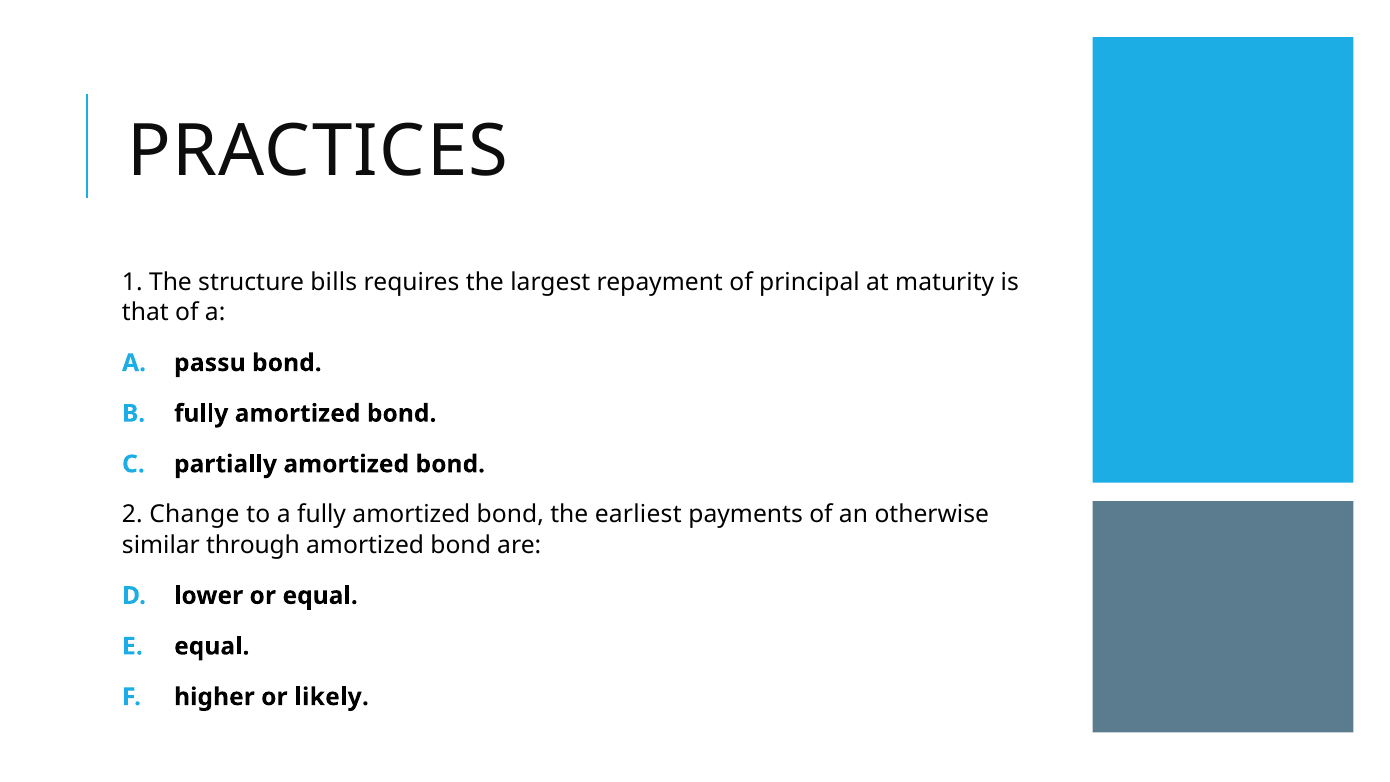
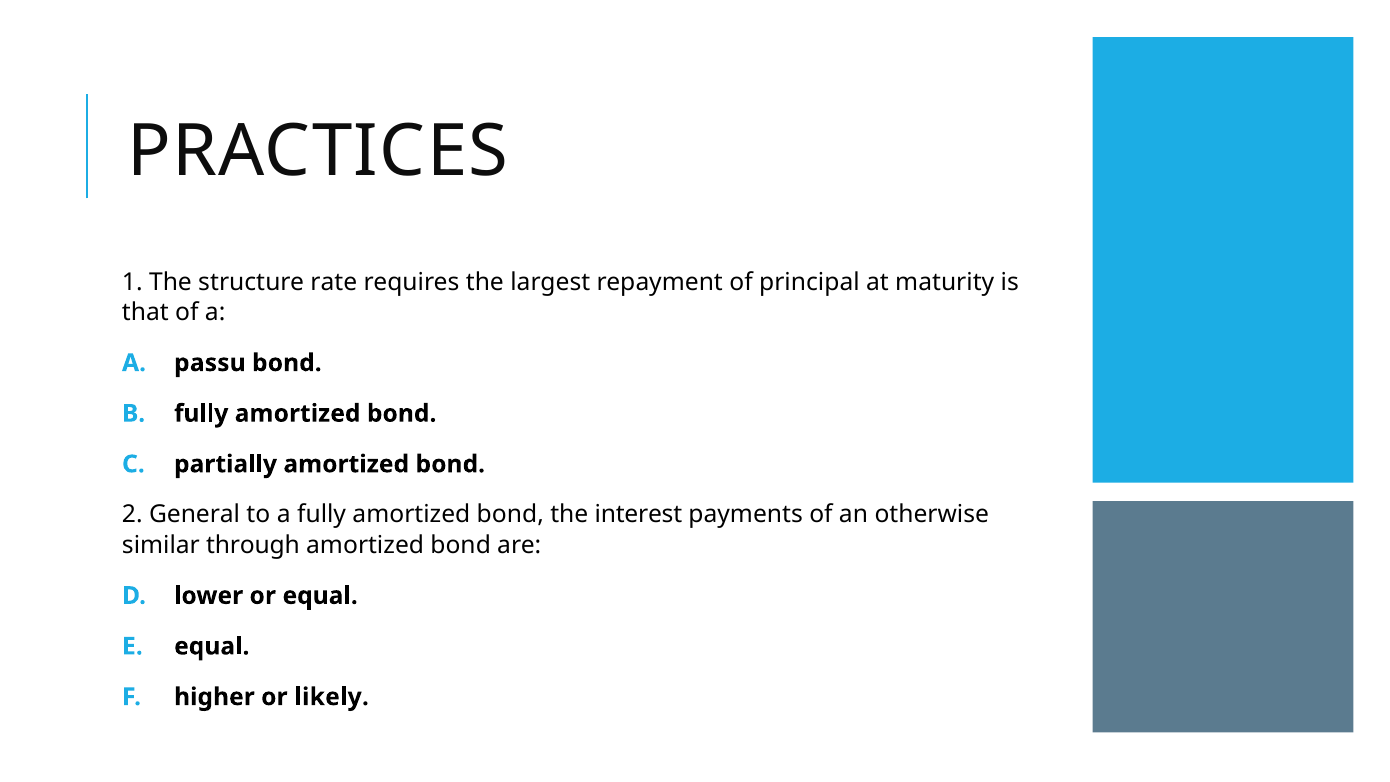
bills: bills -> rate
Change: Change -> General
earliest: earliest -> interest
